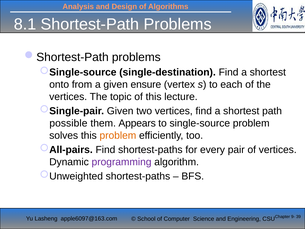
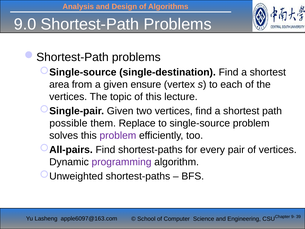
8.1: 8.1 -> 9.0
onto: onto -> area
Appears: Appears -> Replace
problem at (118, 135) colour: orange -> purple
